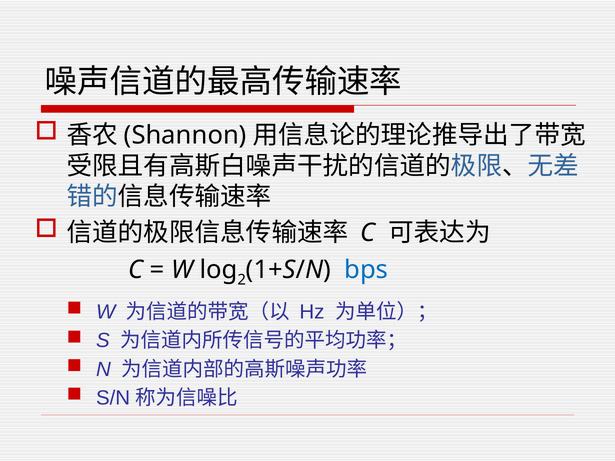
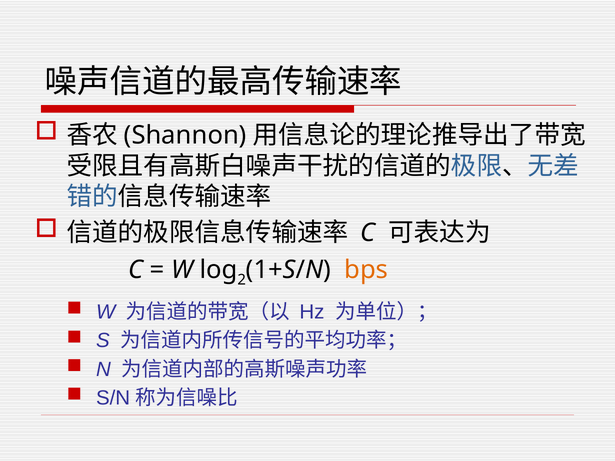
bps colour: blue -> orange
